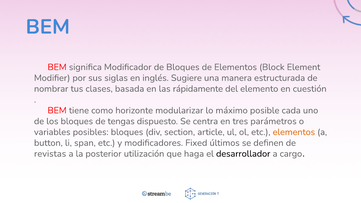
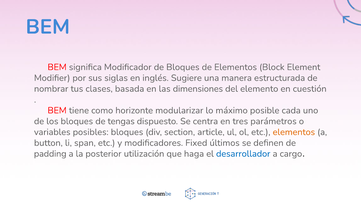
rápidamente: rápidamente -> dimensiones
revistas: revistas -> padding
desarrollador colour: black -> blue
